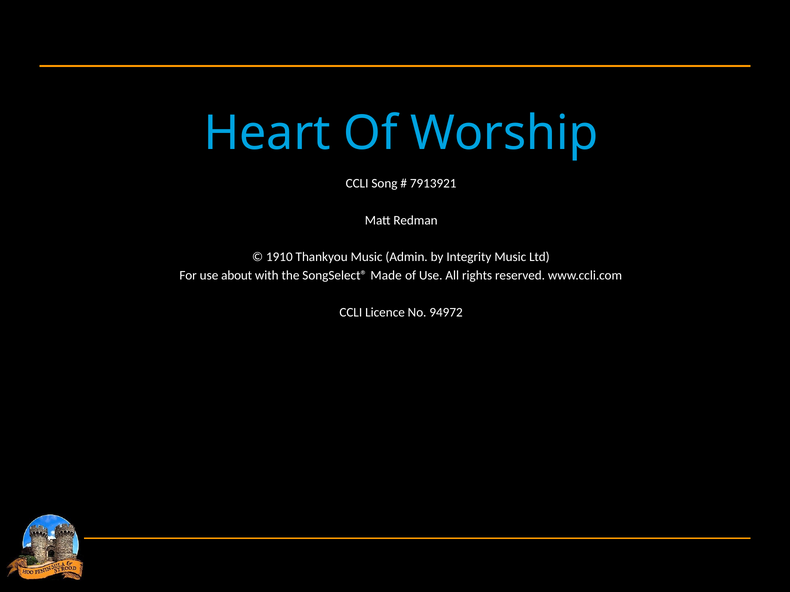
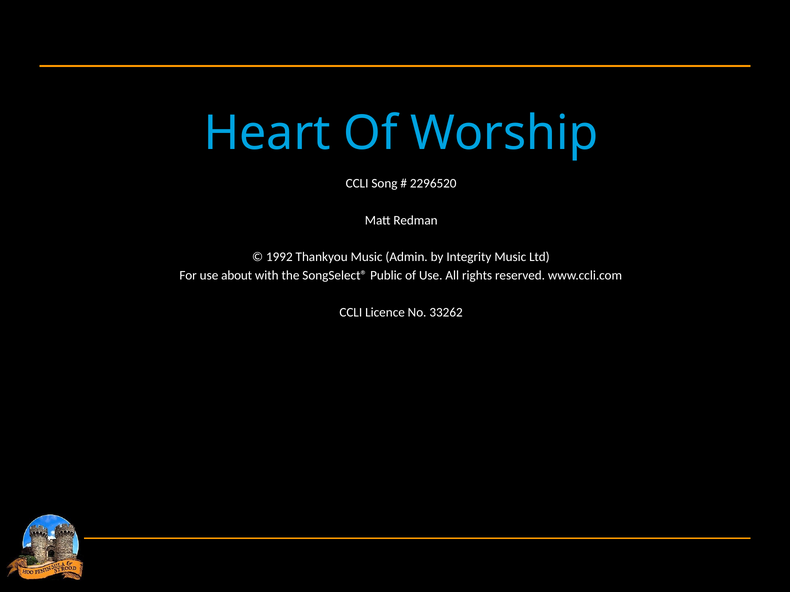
7913921: 7913921 -> 2296520
1910: 1910 -> 1992
Made: Made -> Public
94972: 94972 -> 33262
